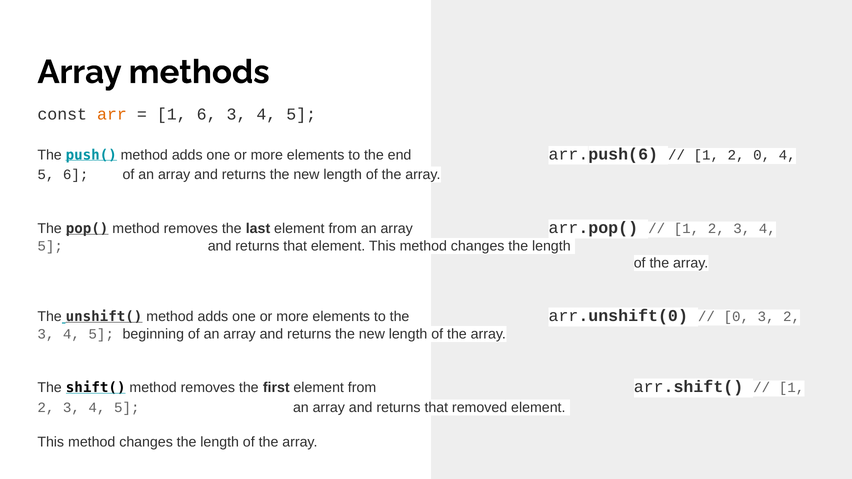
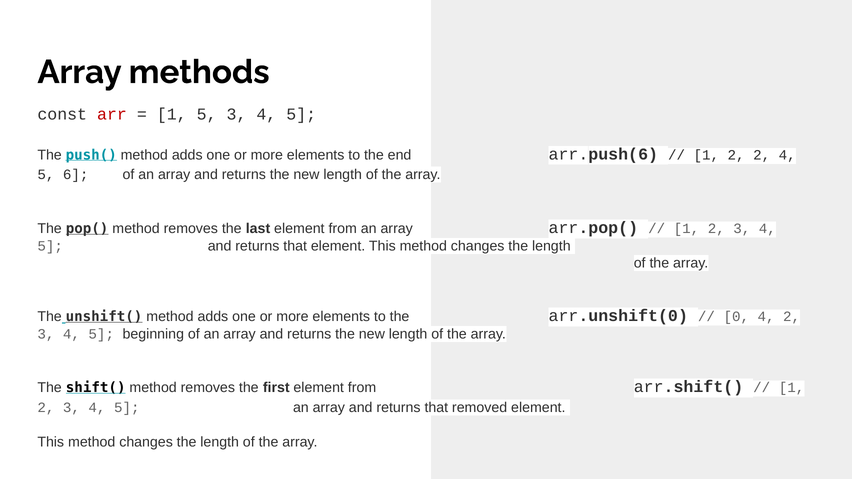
arr colour: orange -> red
1 6: 6 -> 5
2 0: 0 -> 2
0 3: 3 -> 4
